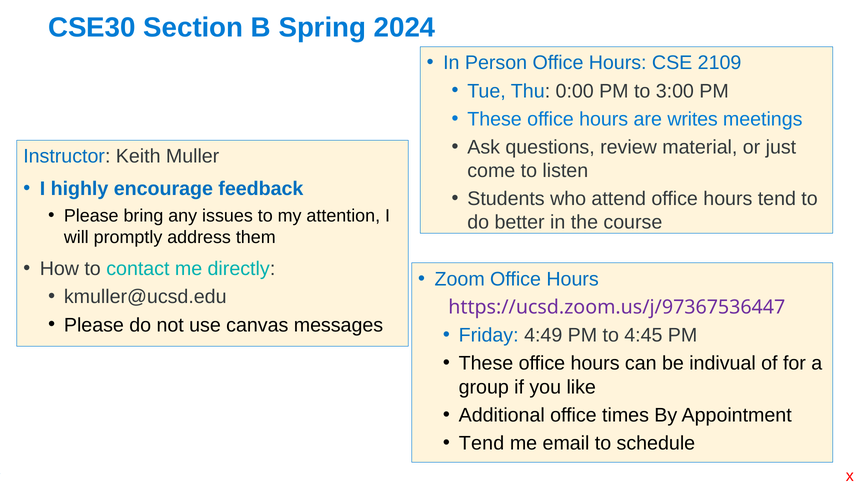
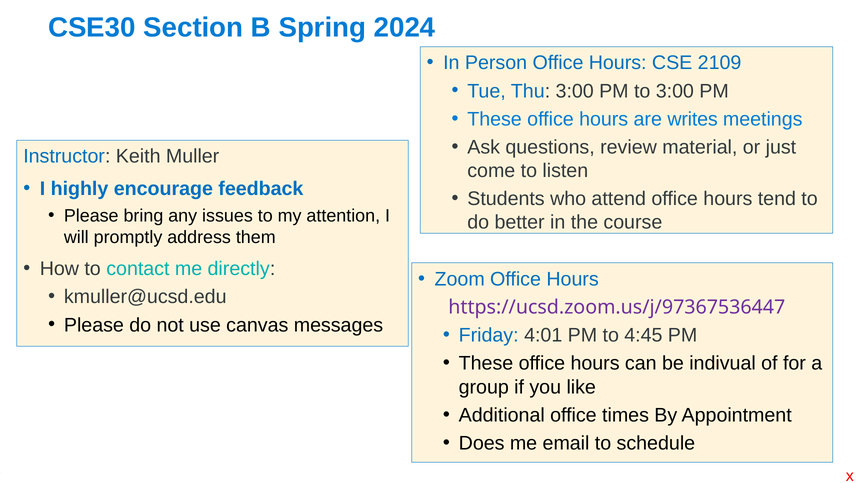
Thu 0:00: 0:00 -> 3:00
4:49: 4:49 -> 4:01
Tend at (482, 443): Tend -> Does
